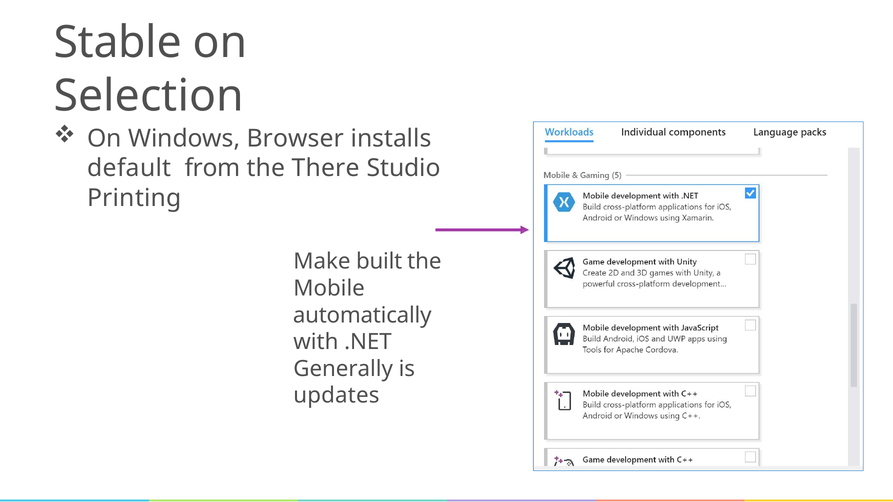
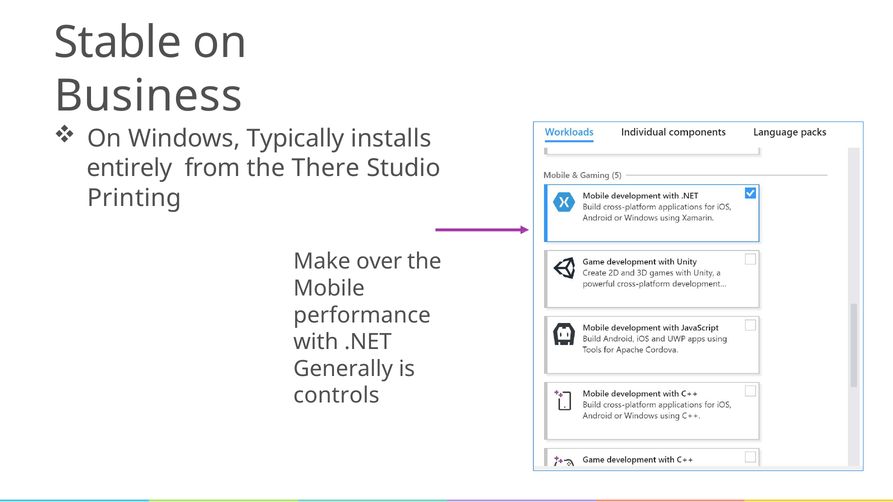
Selection: Selection -> Business
Browser: Browser -> Typically
default: default -> entirely
built: built -> over
automatically: automatically -> performance
updates: updates -> controls
